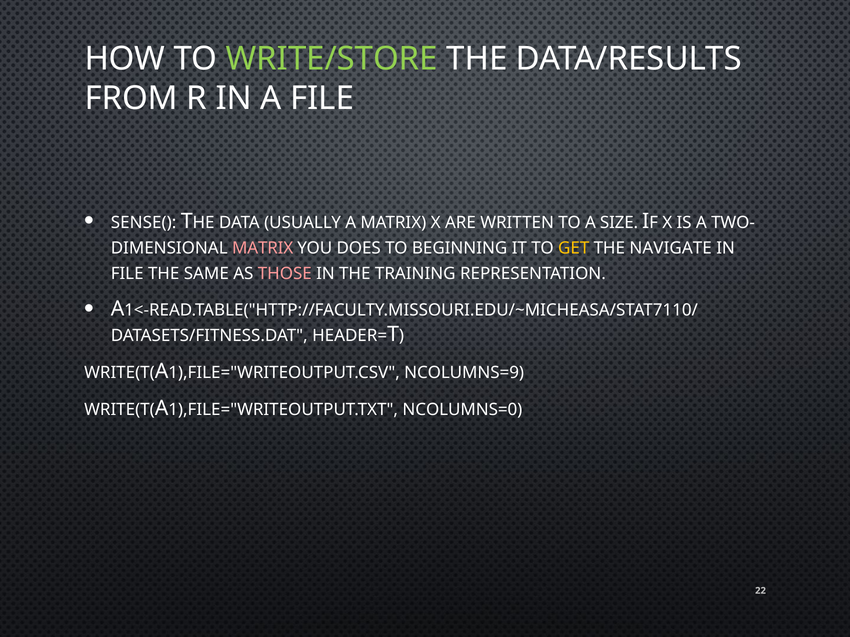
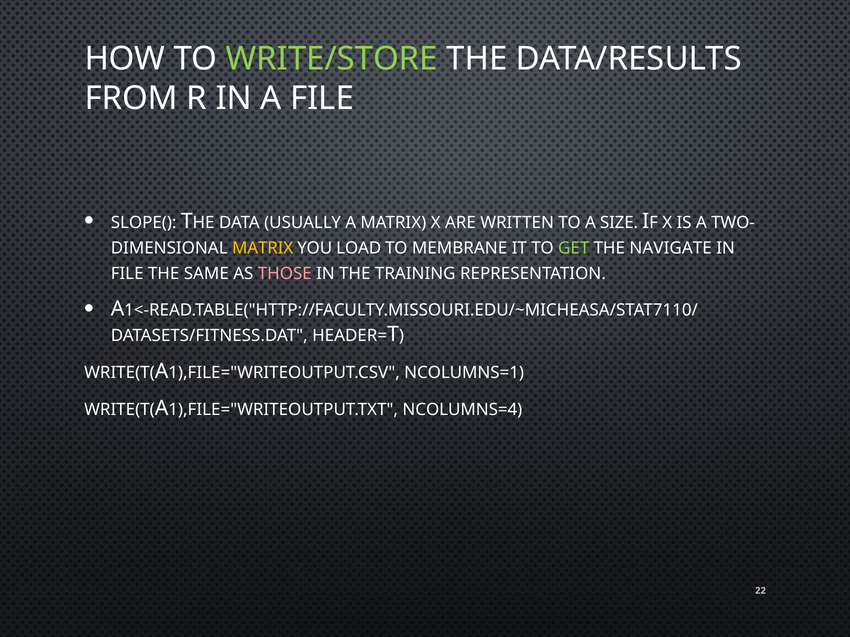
SENSE(: SENSE( -> SLOPE(
MATRIX at (263, 248) colour: pink -> yellow
DOES: DOES -> LOAD
BEGINNING: BEGINNING -> MEMBRANE
GET colour: yellow -> light green
NCOLUMNS=9: NCOLUMNS=9 -> NCOLUMNS=1
NCOLUMNS=0: NCOLUMNS=0 -> NCOLUMNS=4
